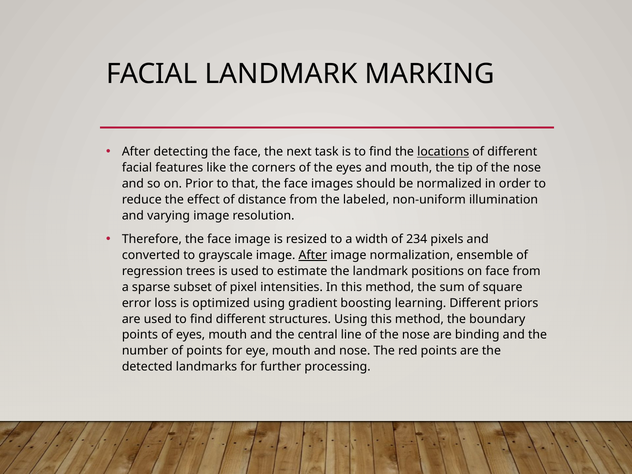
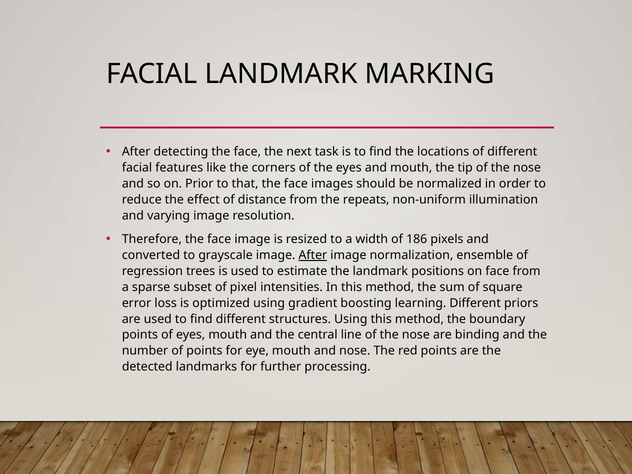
locations underline: present -> none
labeled: labeled -> repeats
234: 234 -> 186
